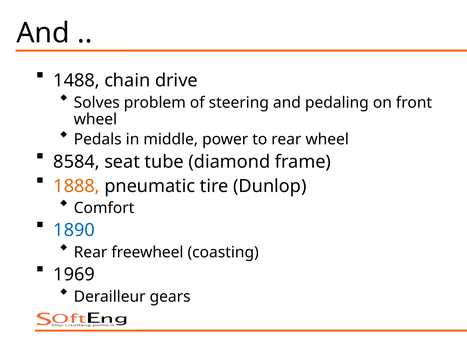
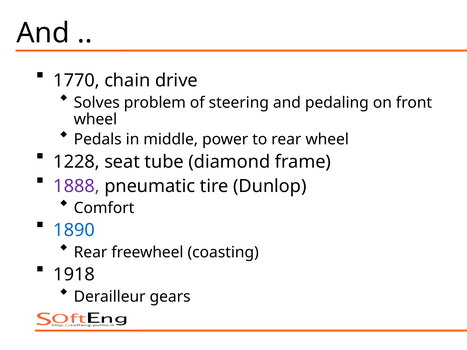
1488: 1488 -> 1770
8584: 8584 -> 1228
1888 colour: orange -> purple
1969: 1969 -> 1918
